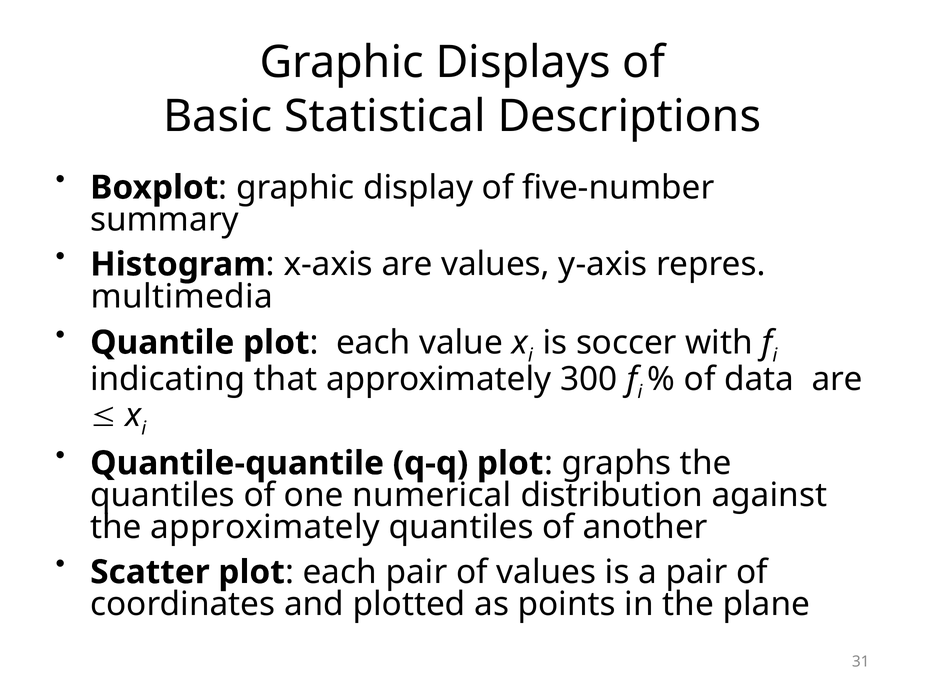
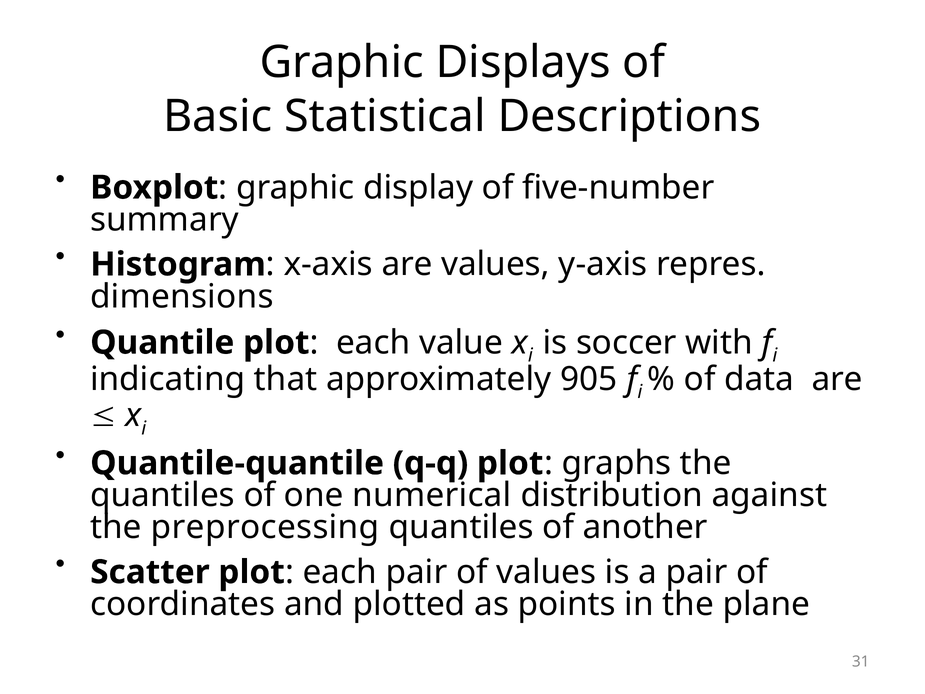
multimedia: multimedia -> dimensions
300: 300 -> 905
the approximately: approximately -> preprocessing
